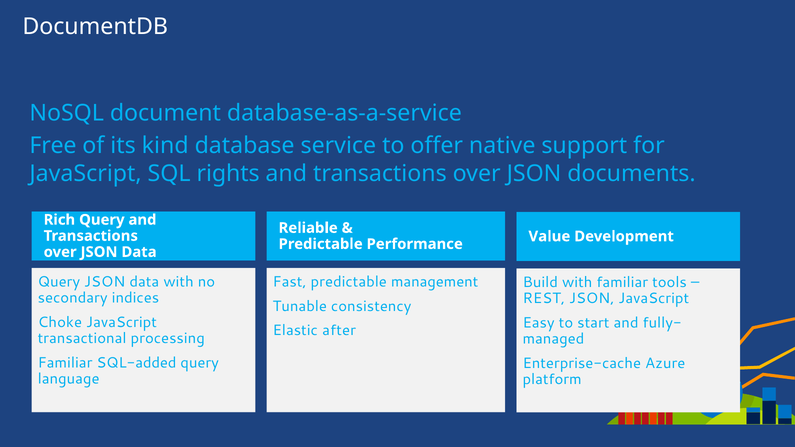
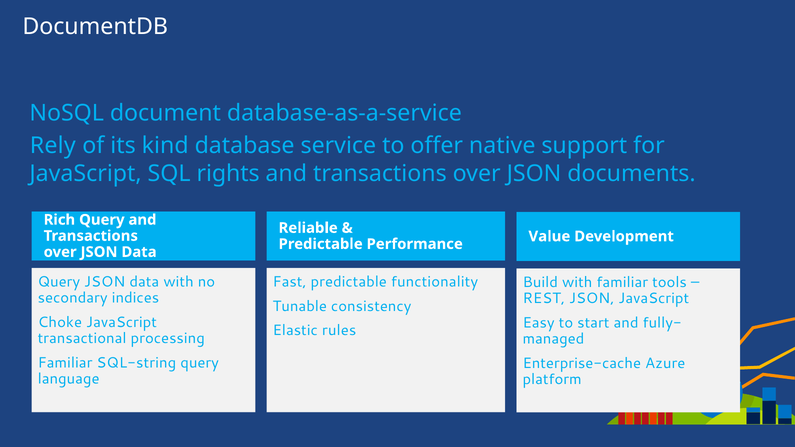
Free: Free -> Rely
management: management -> functionality
after: after -> rules
SQL-added: SQL-added -> SQL-string
